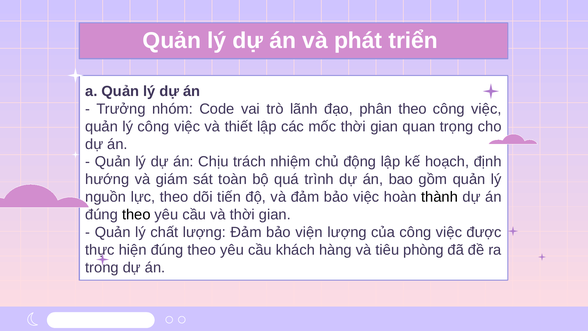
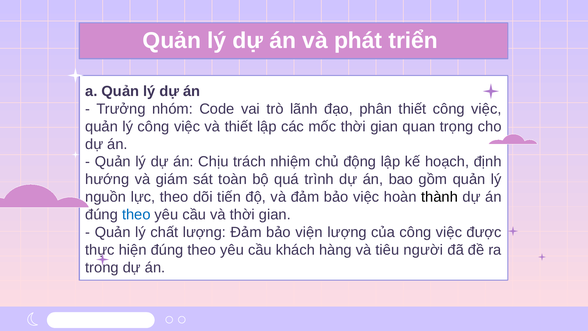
phân theo: theo -> thiết
theo at (136, 215) colour: black -> blue
phòng: phòng -> người
